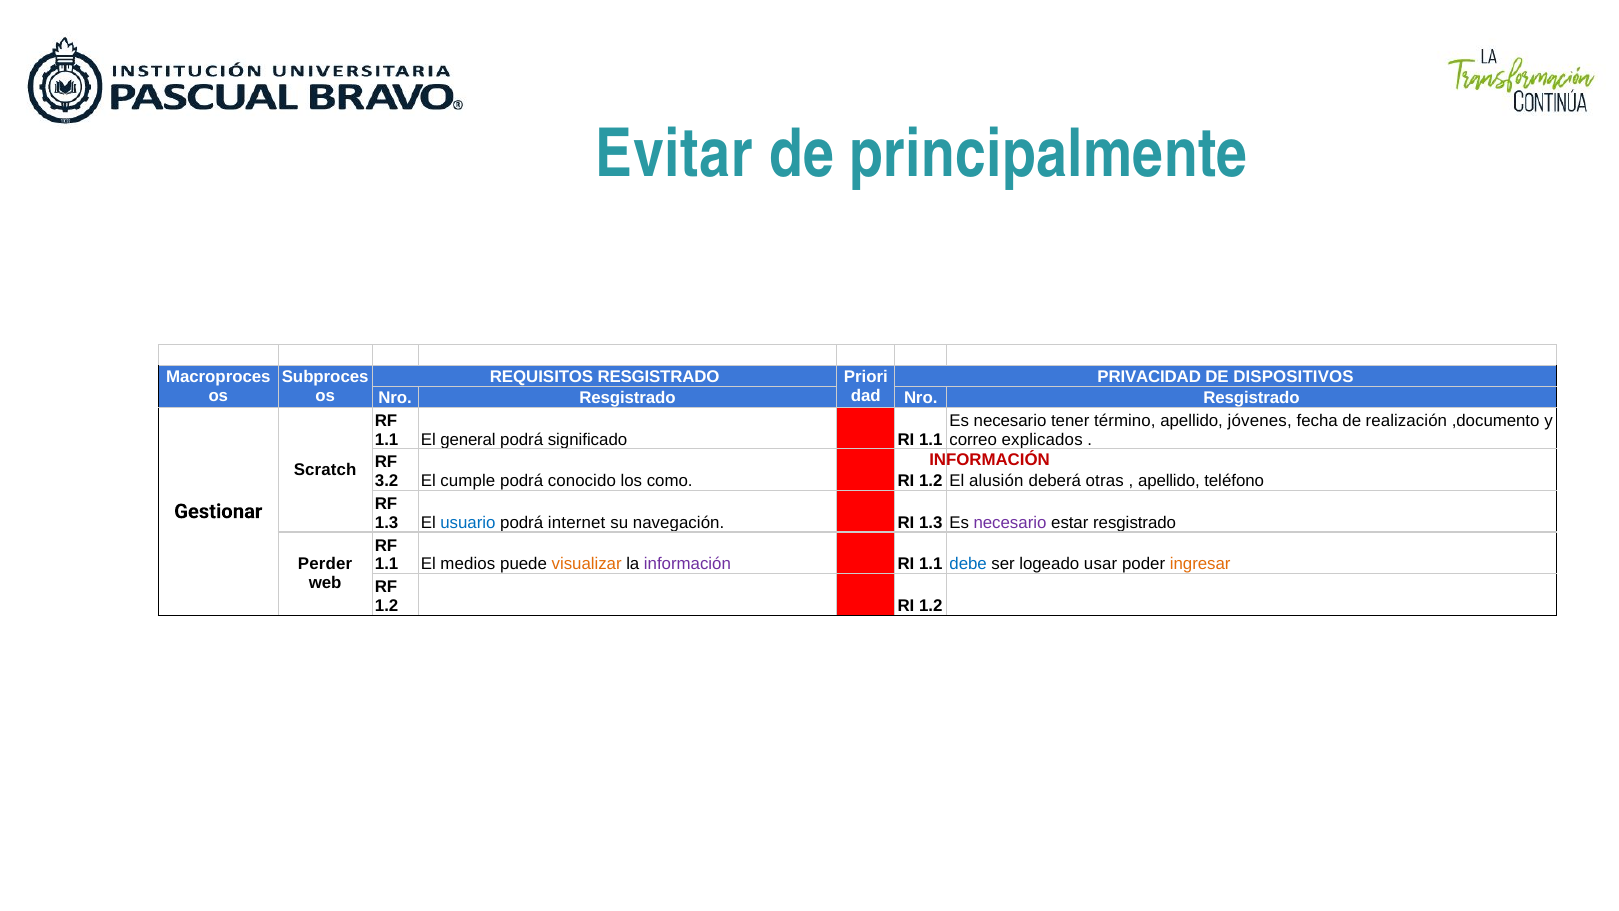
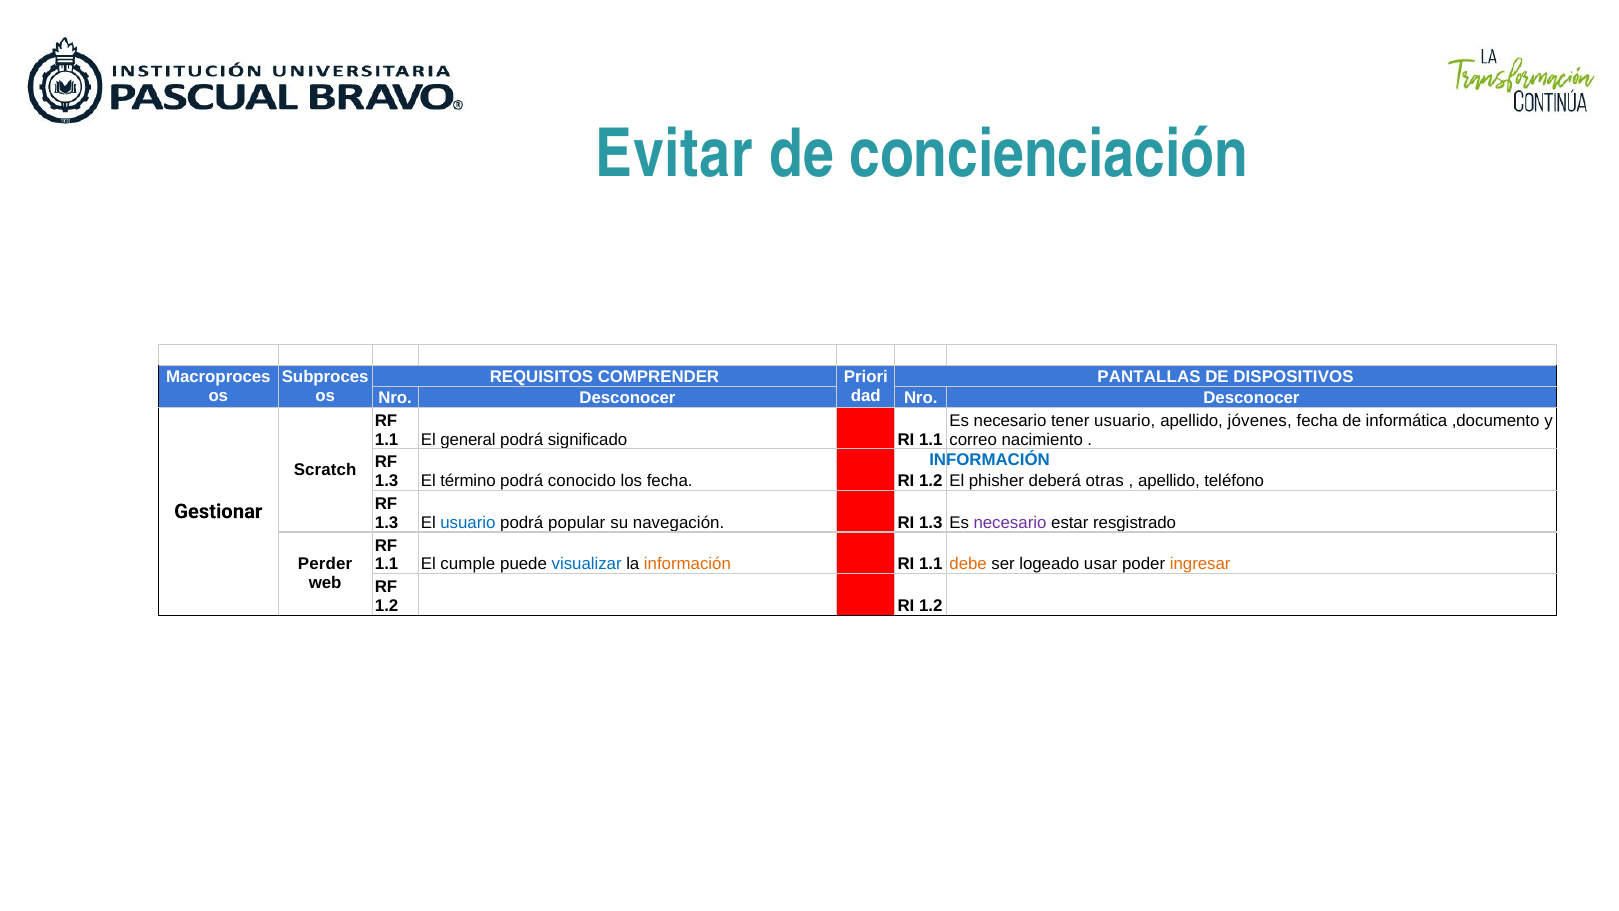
principalmente: principalmente -> concienciación
REQUISITOS RESGISTRADO: RESGISTRADO -> COMPRENDER
PRIVACIDAD: PRIVACIDAD -> PANTALLAS
Resgistrado at (628, 398): Resgistrado -> Desconocer
Resgistrado at (1251, 398): Resgistrado -> Desconocer
tener término: término -> usuario
realización: realización -> informática
explicados: explicados -> nacimiento
INFORMACIÓN at (990, 459) colour: red -> blue
3.2 at (387, 481): 3.2 -> 1.3
cumple: cumple -> término
los como: como -> fecha
alusión: alusión -> phisher
internet: internet -> popular
medios: medios -> cumple
visualizar colour: orange -> blue
información at (687, 564) colour: purple -> orange
debe colour: blue -> orange
